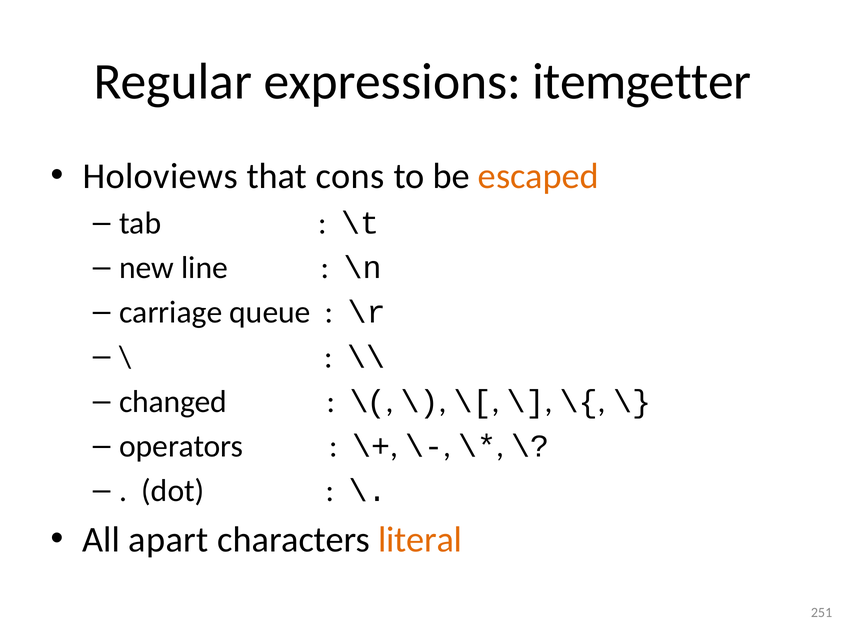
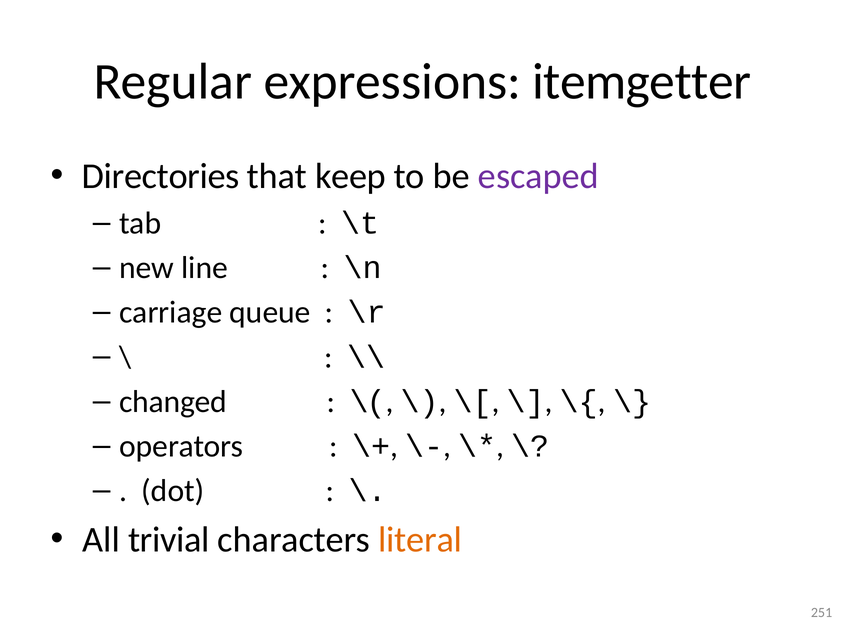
Holoviews: Holoviews -> Directories
cons: cons -> keep
escaped colour: orange -> purple
apart: apart -> trivial
